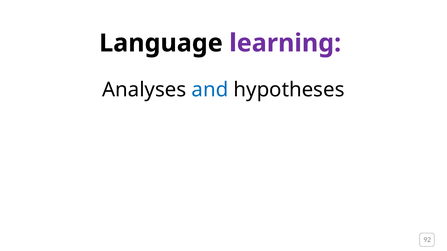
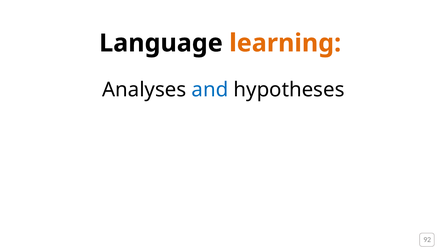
learning colour: purple -> orange
